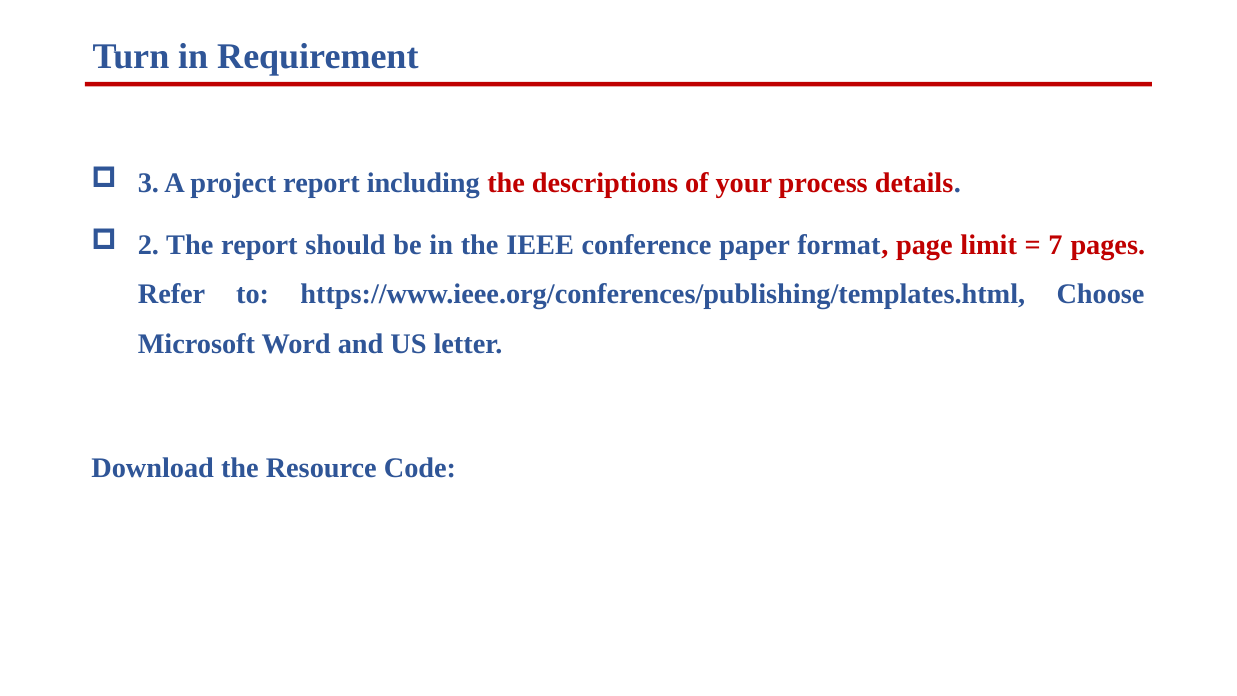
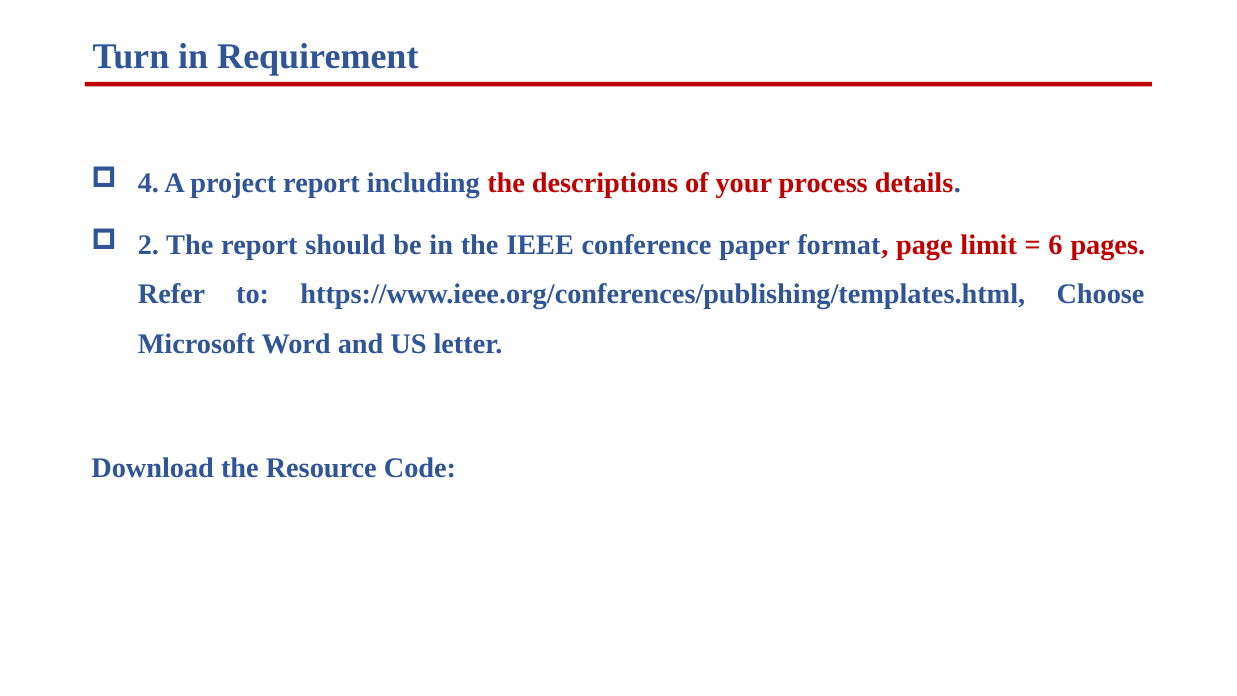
3: 3 -> 4
7: 7 -> 6
